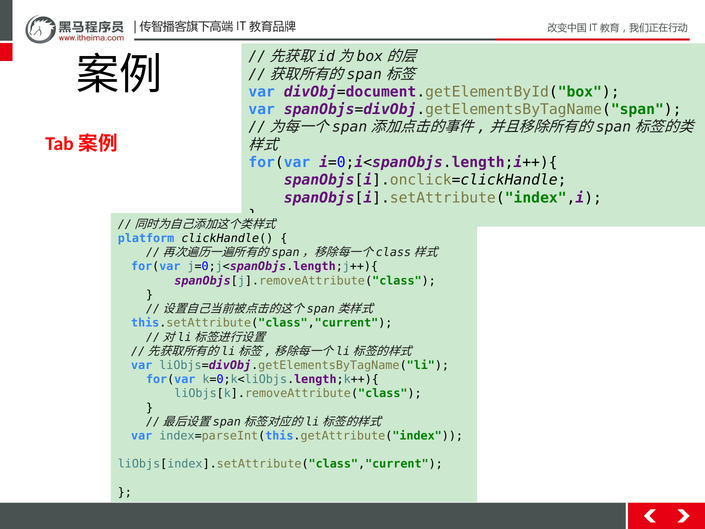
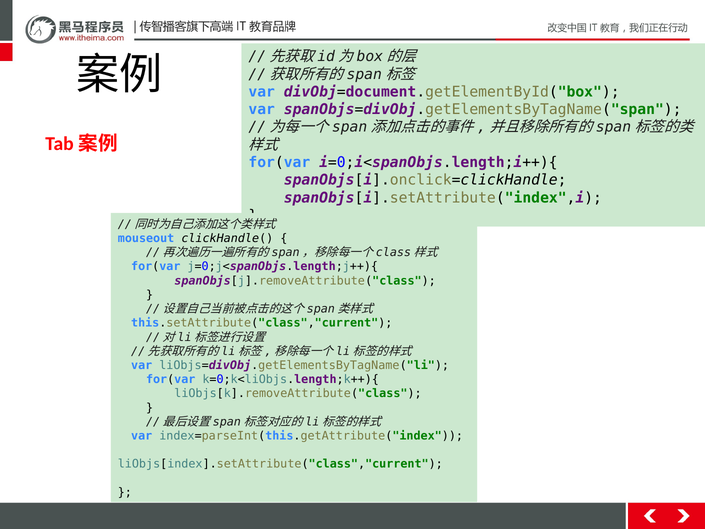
platform: platform -> mouseout
